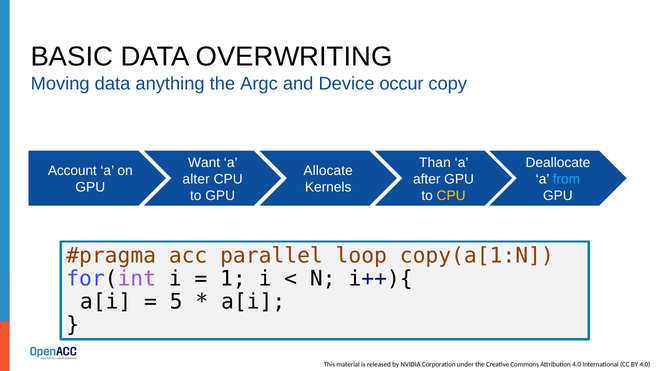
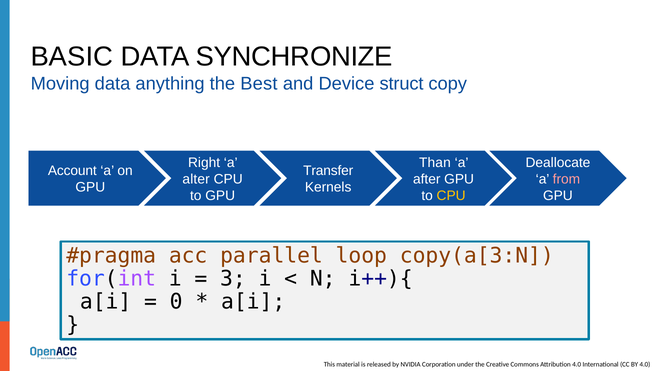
OVERWRITING: OVERWRITING -> SYNCHRONIZE
Argc: Argc -> Best
occur: occur -> struct
Want: Want -> Right
Allocate: Allocate -> Transfer
from colour: light blue -> pink
copy(a[1:N: copy(a[1:N -> copy(a[3:N
1: 1 -> 3
5: 5 -> 0
